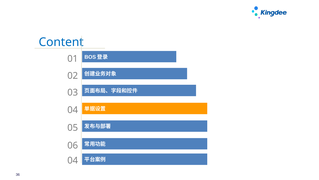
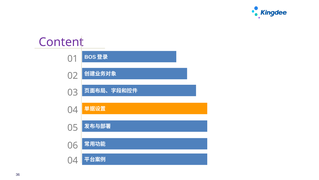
Content colour: blue -> purple
